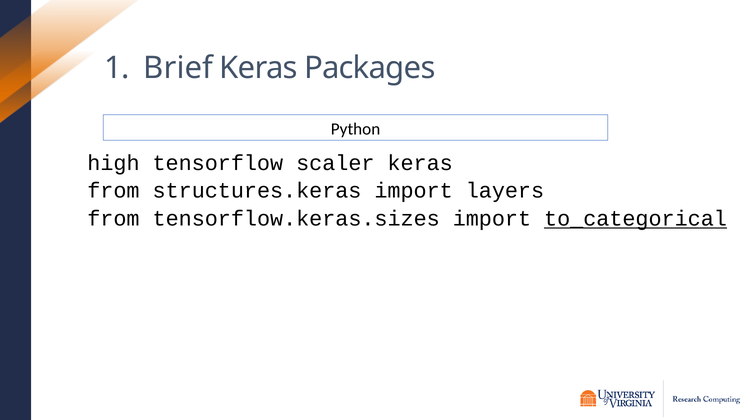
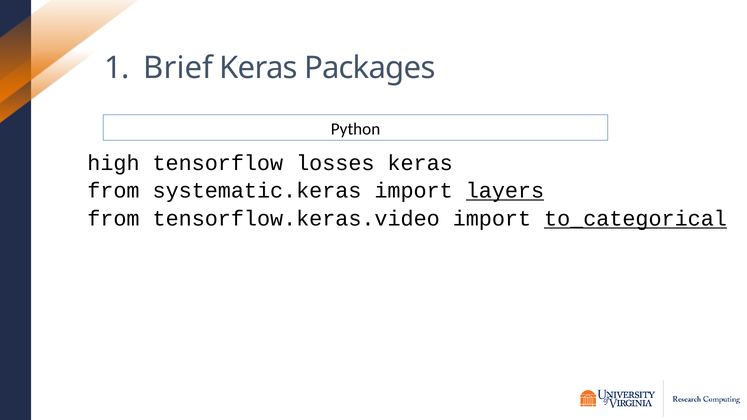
scaler: scaler -> losses
structures.keras: structures.keras -> systematic.keras
layers underline: none -> present
tensorflow.keras.sizes: tensorflow.keras.sizes -> tensorflow.keras.video
